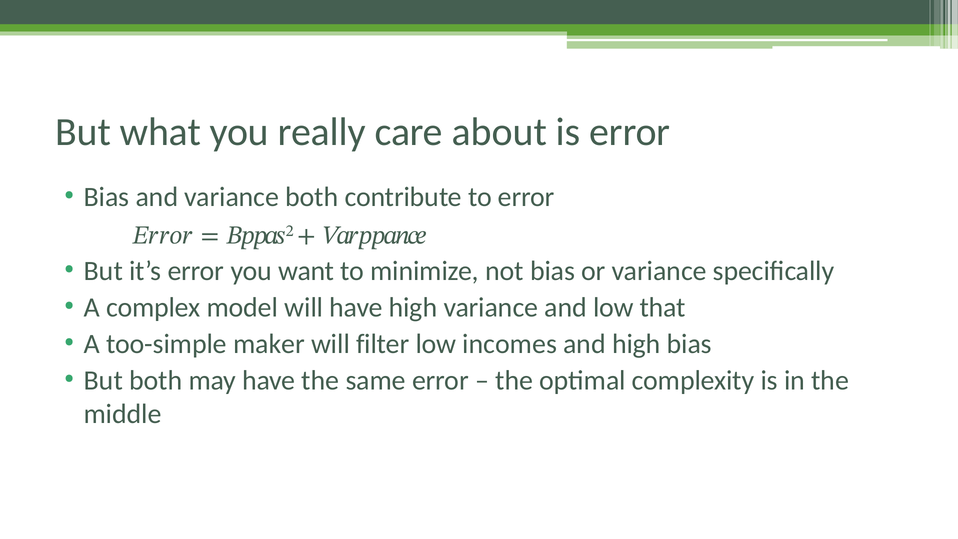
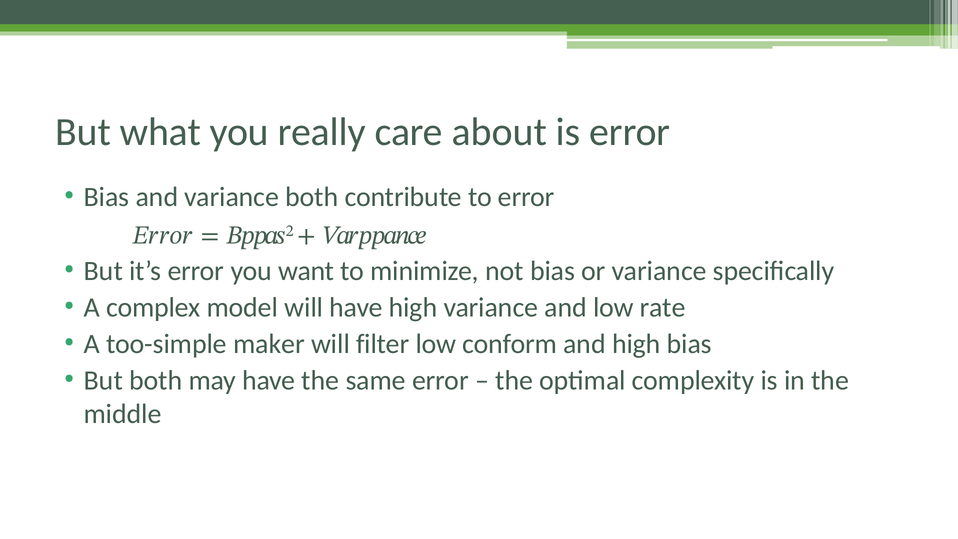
that: that -> rate
incomes: incomes -> conform
